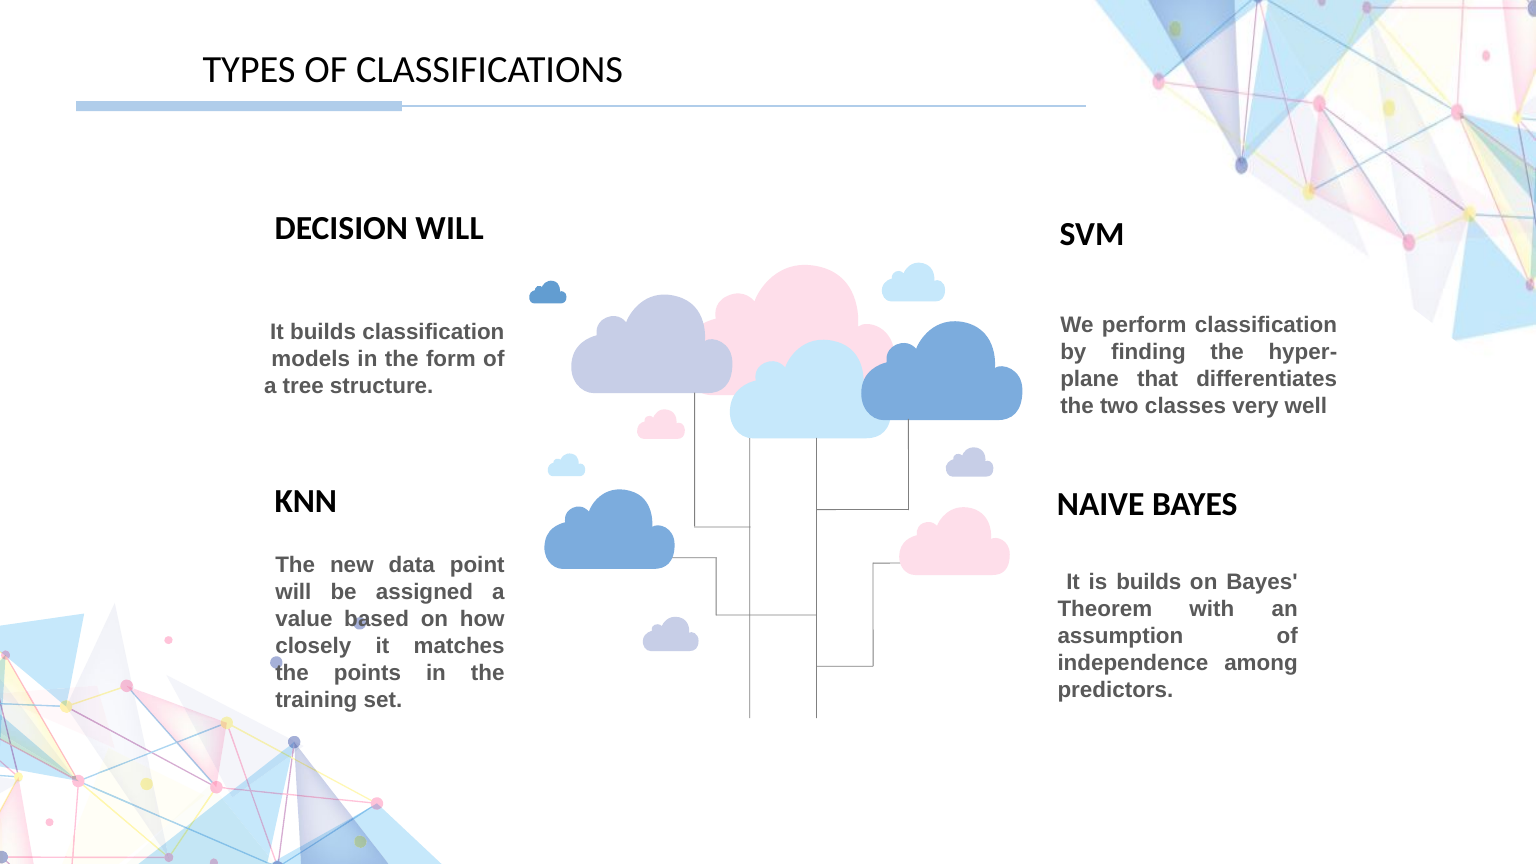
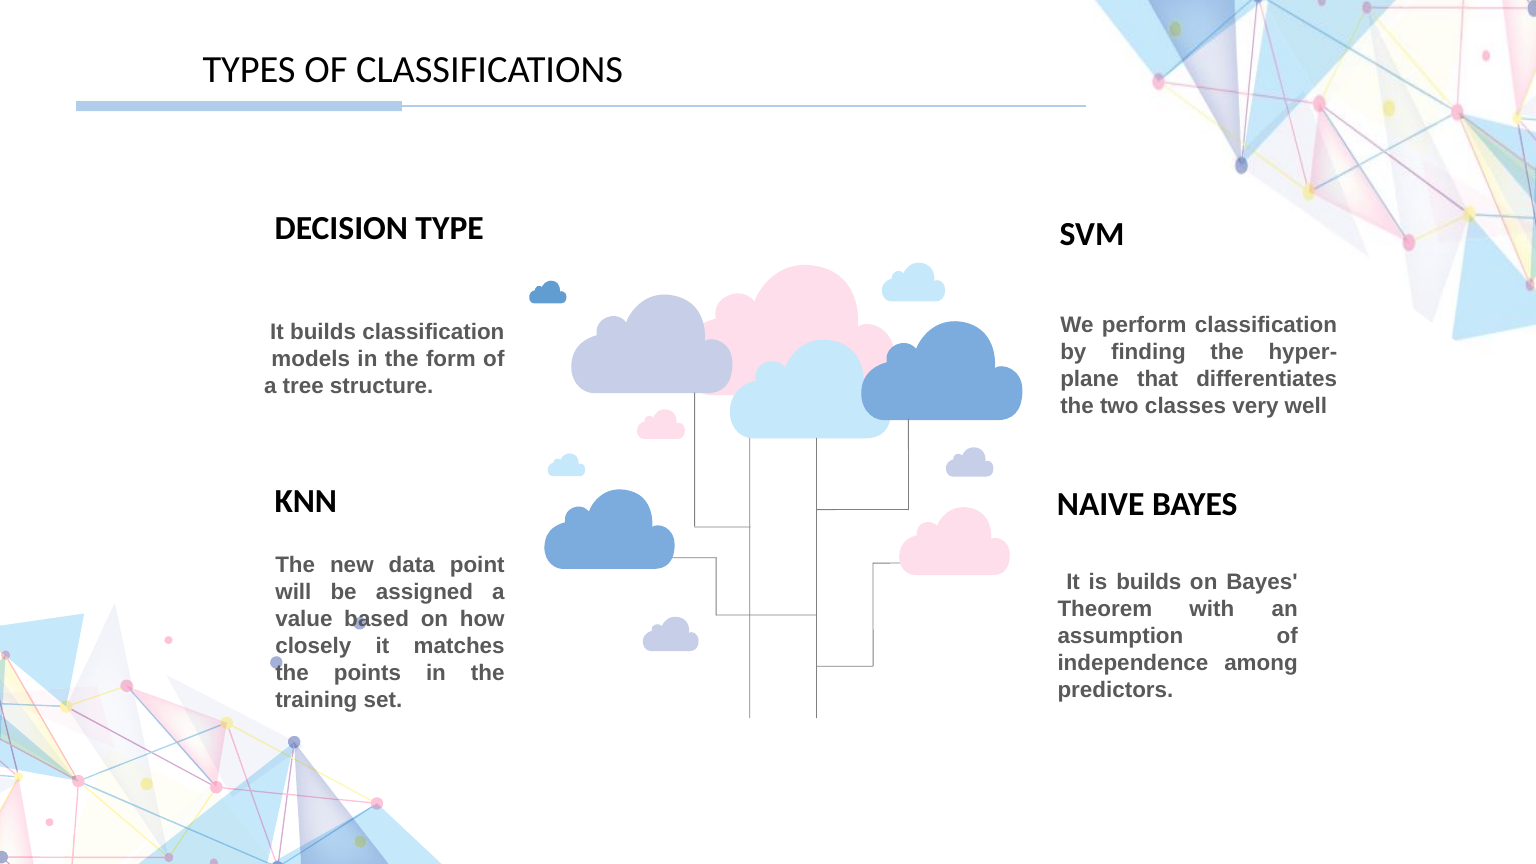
DECISION WILL: WILL -> TYPE
